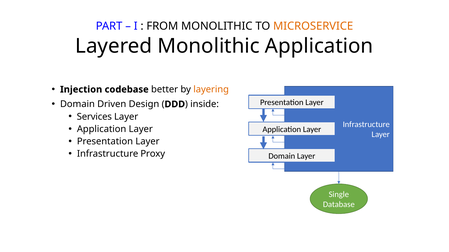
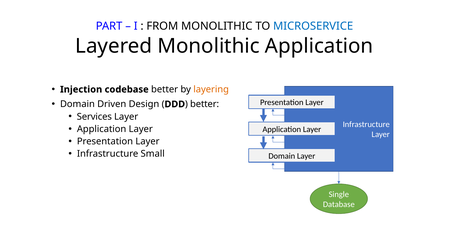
MICROSERVICE colour: orange -> blue
inside at (205, 104): inside -> better
Proxy: Proxy -> Small
